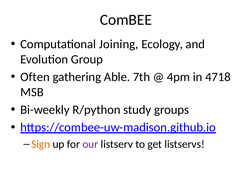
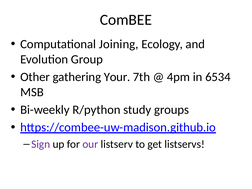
Often: Often -> Other
Able: Able -> Your
4718: 4718 -> 6534
Sign colour: orange -> purple
